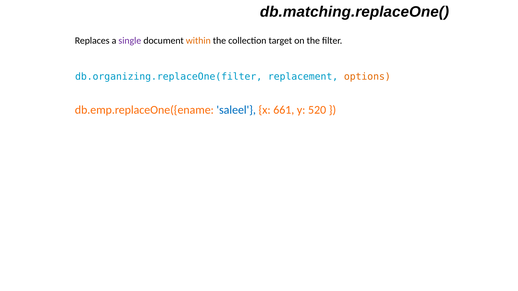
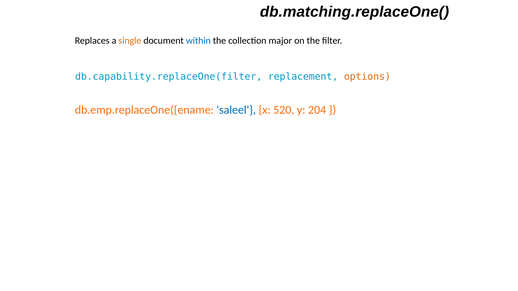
single colour: purple -> orange
within colour: orange -> blue
target: target -> major
db.organizing.replaceOne(filter: db.organizing.replaceOne(filter -> db.capability.replaceOne(filter
661: 661 -> 520
520: 520 -> 204
